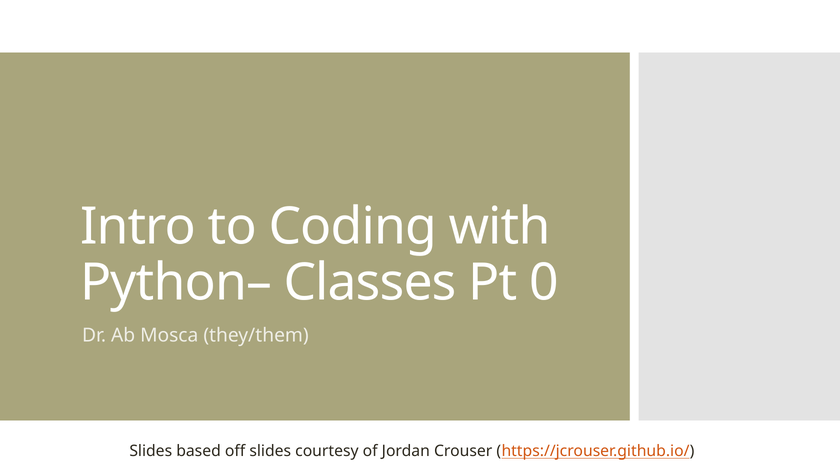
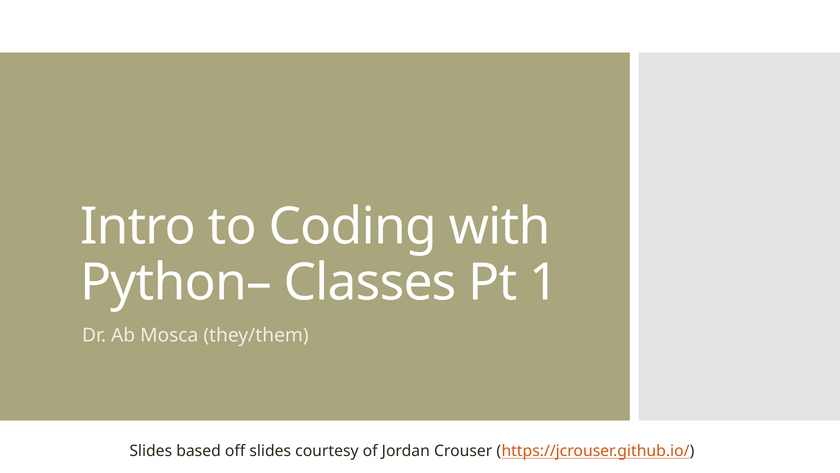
0: 0 -> 1
